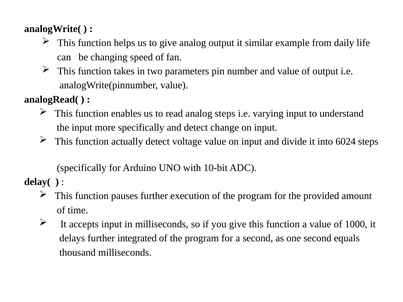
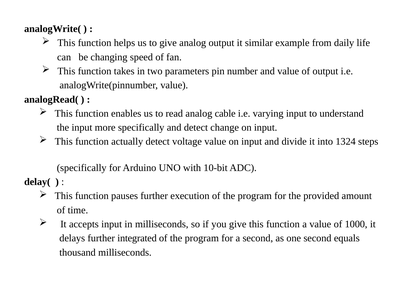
analog steps: steps -> cable
6024: 6024 -> 1324
